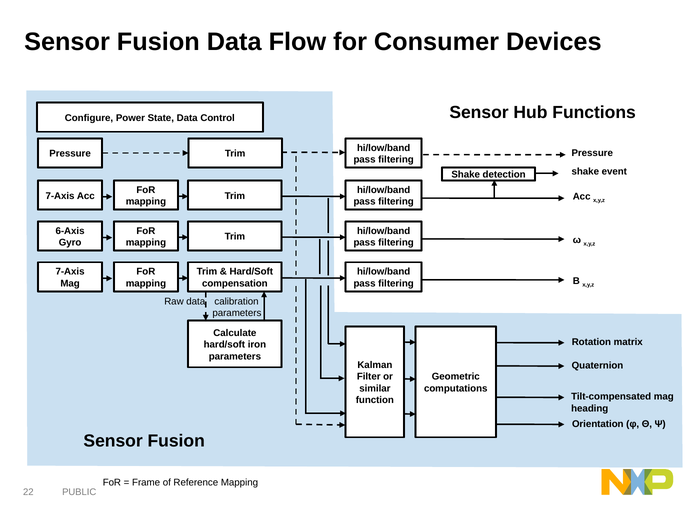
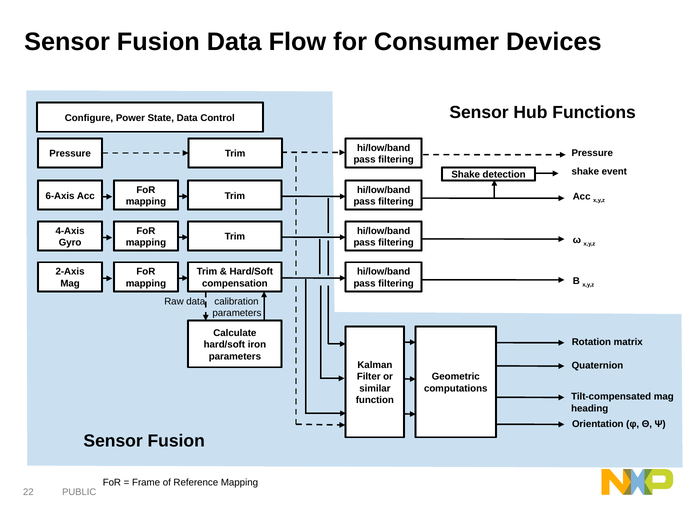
7-Axis at (60, 196): 7-Axis -> 6-Axis
6-Axis: 6-Axis -> 4-Axis
7-Axis at (70, 272): 7-Axis -> 2-Axis
